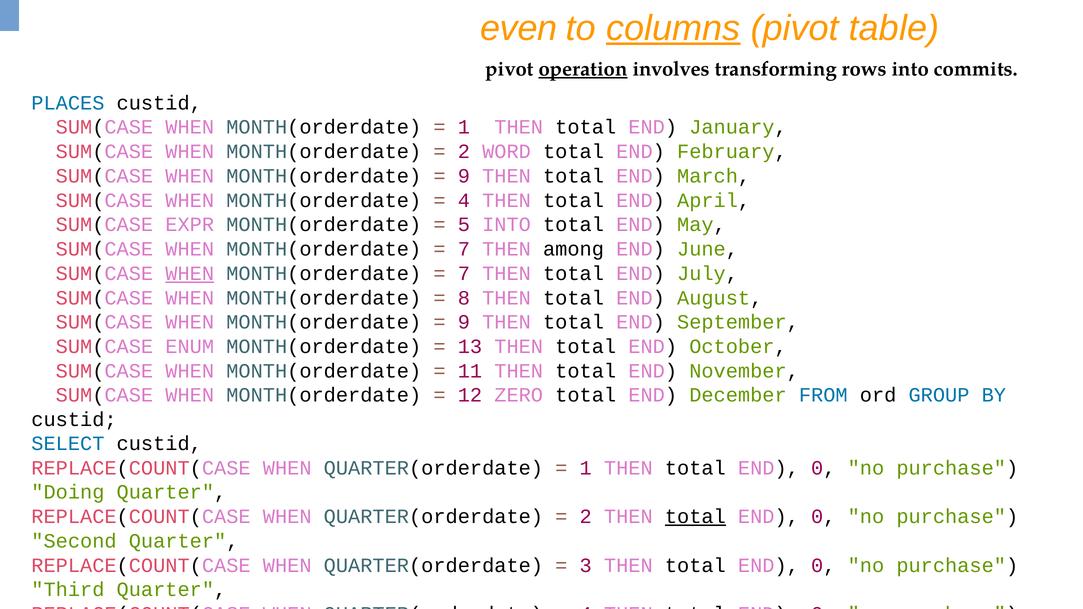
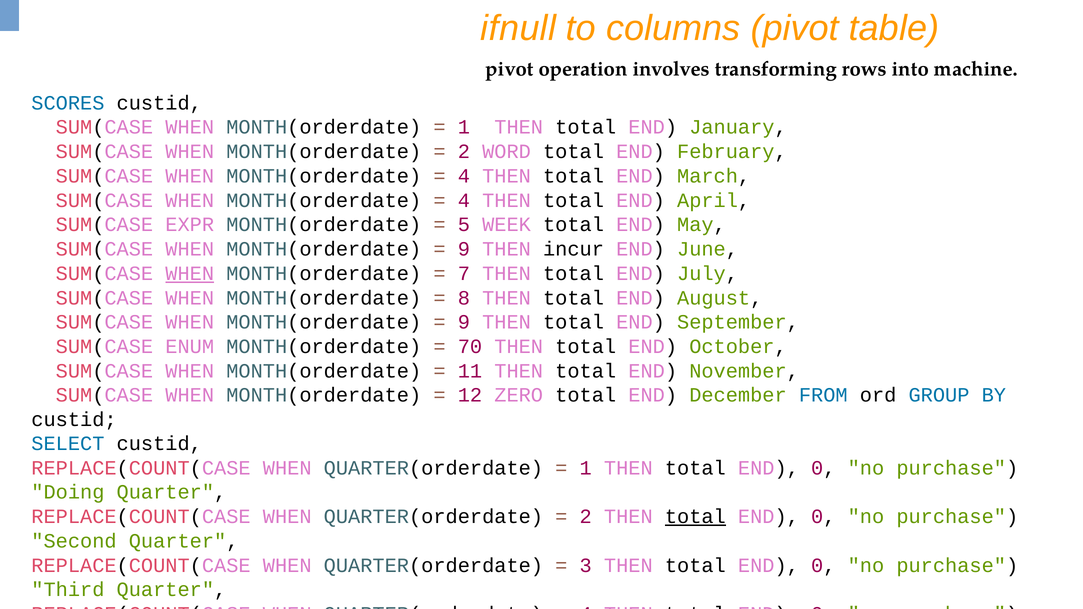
even: even -> ifnull
columns underline: present -> none
operation underline: present -> none
commits: commits -> machine
PLACES: PLACES -> SCORES
9 at (464, 176): 9 -> 4
5 INTO: INTO -> WEEK
7 at (464, 249): 7 -> 9
among: among -> incur
13: 13 -> 70
